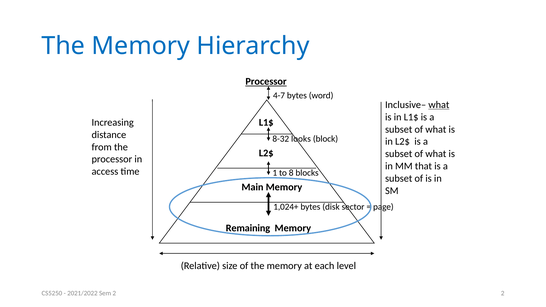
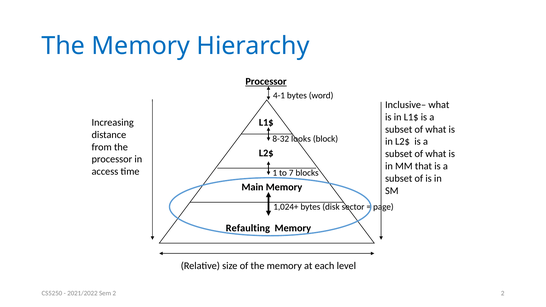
4-7: 4-7 -> 4-1
what at (439, 105) underline: present -> none
8: 8 -> 7
Remaining: Remaining -> Refaulting
